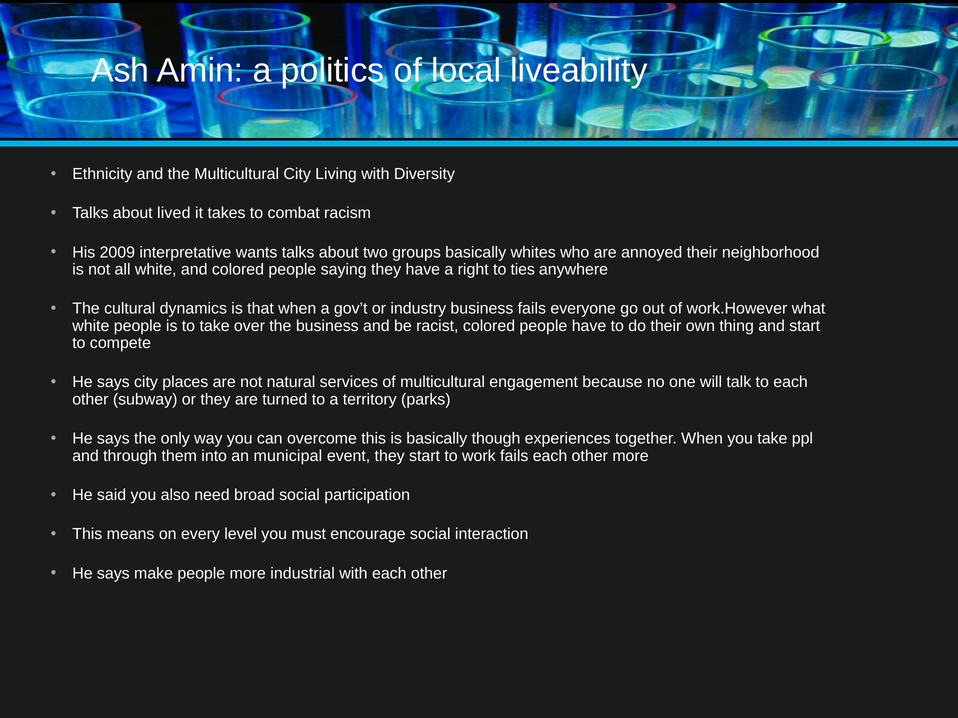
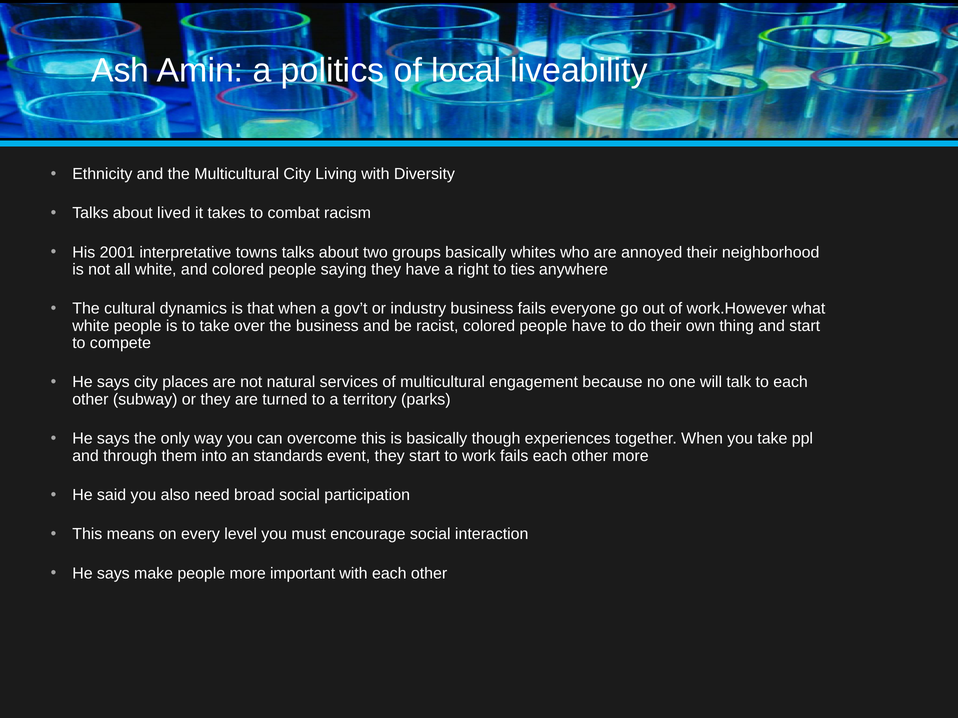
2009: 2009 -> 2001
wants: wants -> towns
municipal: municipal -> standards
industrial: industrial -> important
